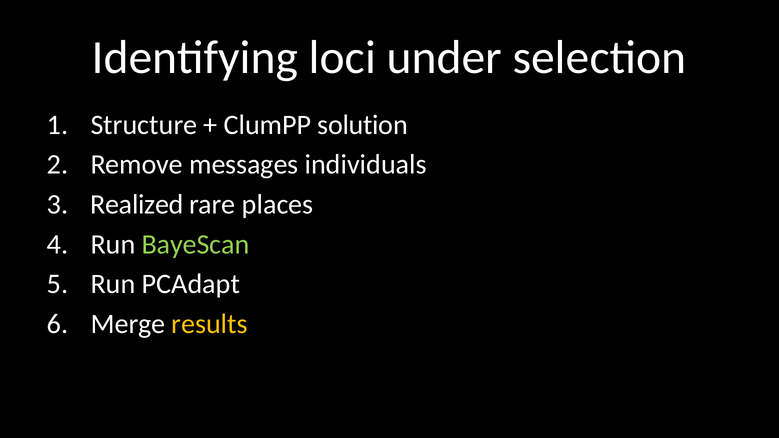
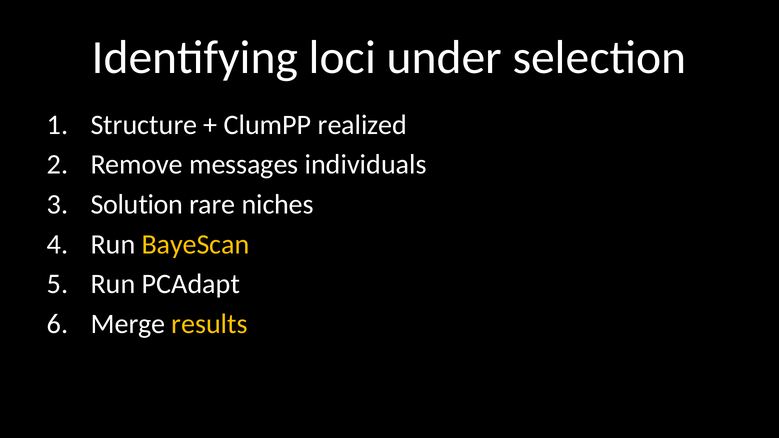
solution: solution -> realized
Realized: Realized -> Solution
places: places -> niches
BayeScan colour: light green -> yellow
